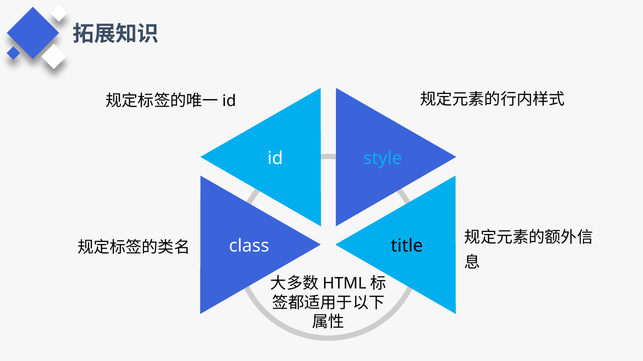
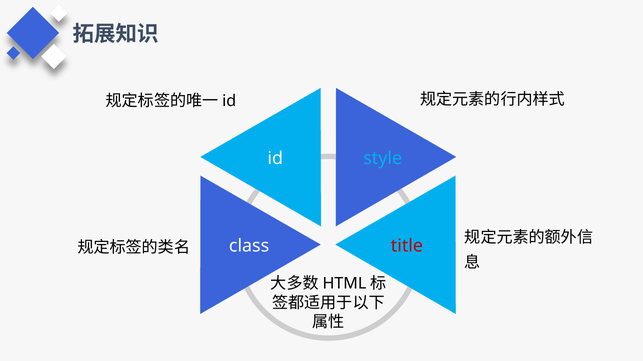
title colour: black -> red
